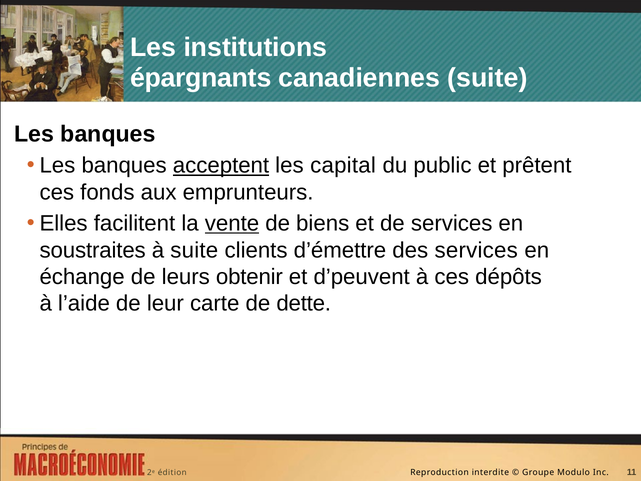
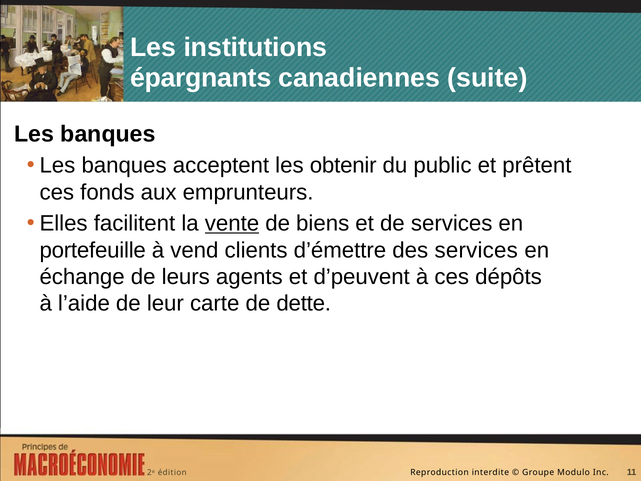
acceptent underline: present -> none
capital: capital -> obtenir
soustraites: soustraites -> portefeuille
à suite: suite -> vend
obtenir: obtenir -> agents
